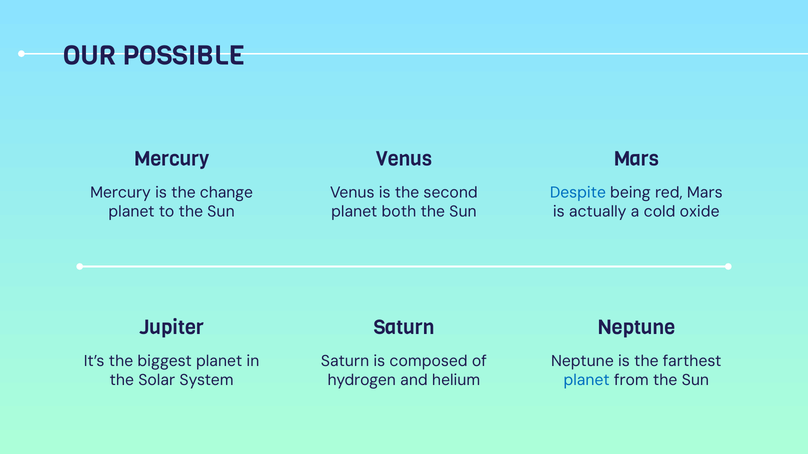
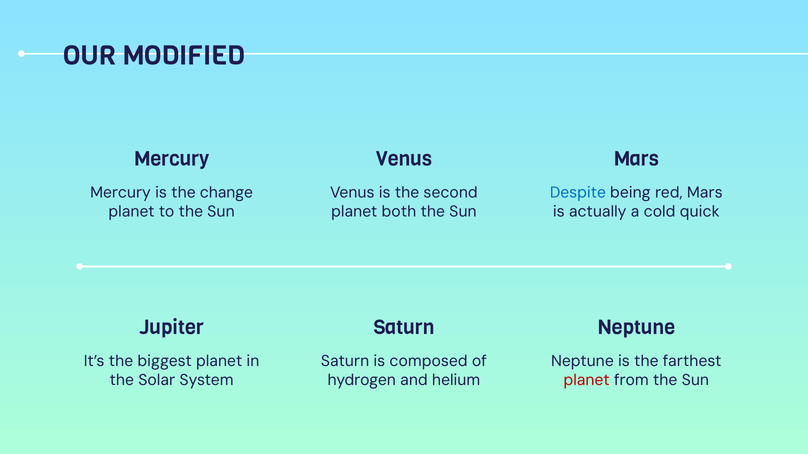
POSSIBLE: POSSIBLE -> MODIFIED
oxide: oxide -> quick
planet at (587, 381) colour: blue -> red
